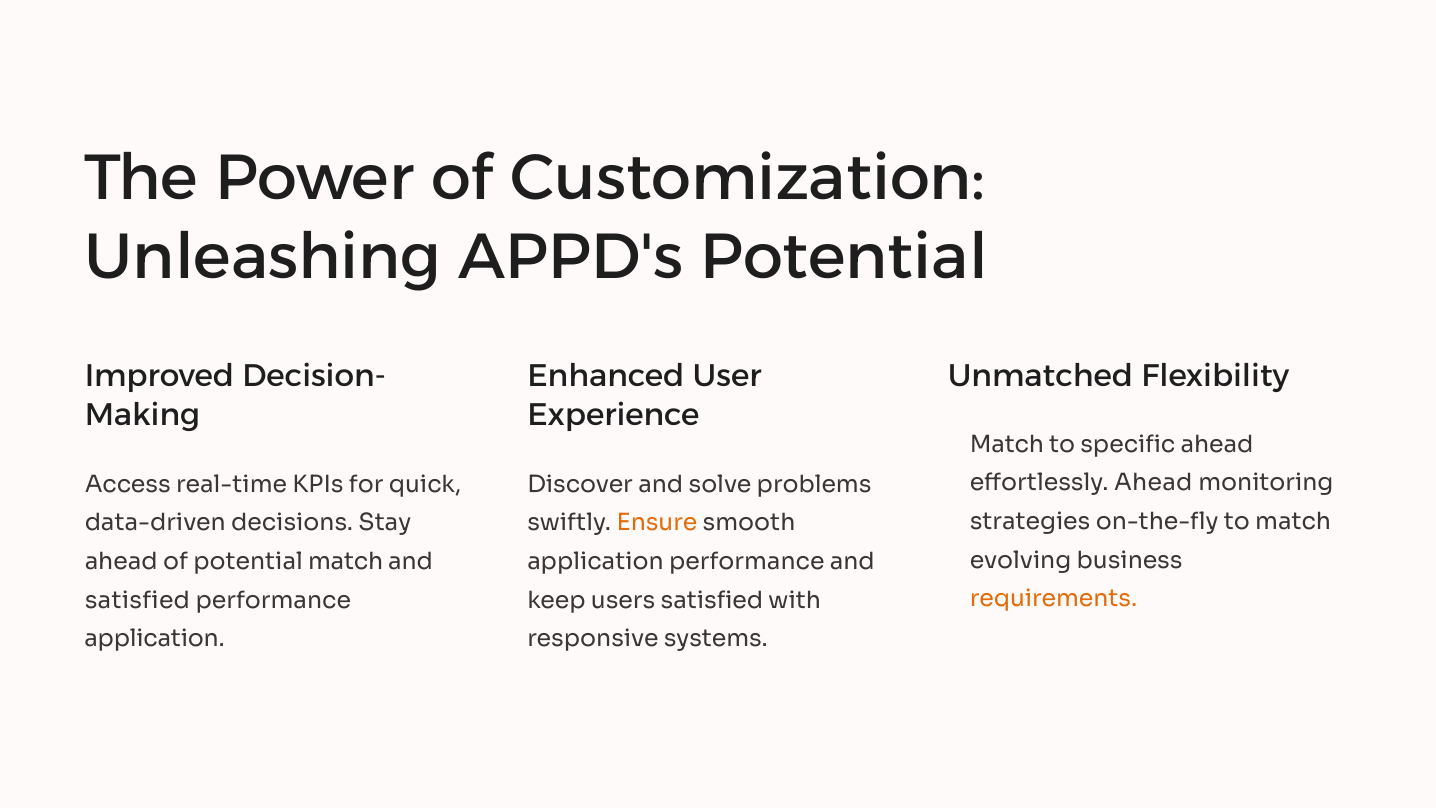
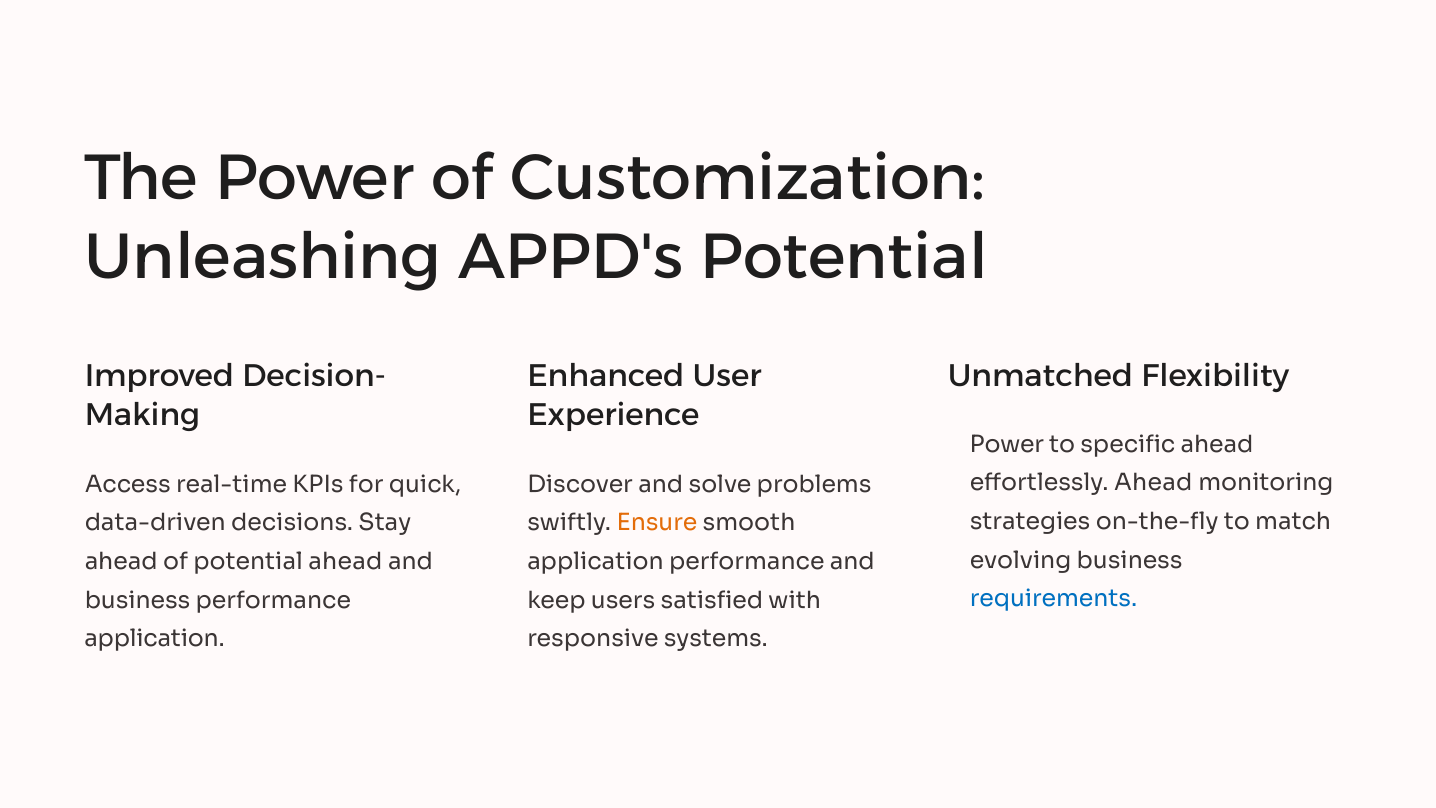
Match at (1007, 444): Match -> Power
potential match: match -> ahead
requirements colour: orange -> blue
satisfied at (137, 600): satisfied -> business
